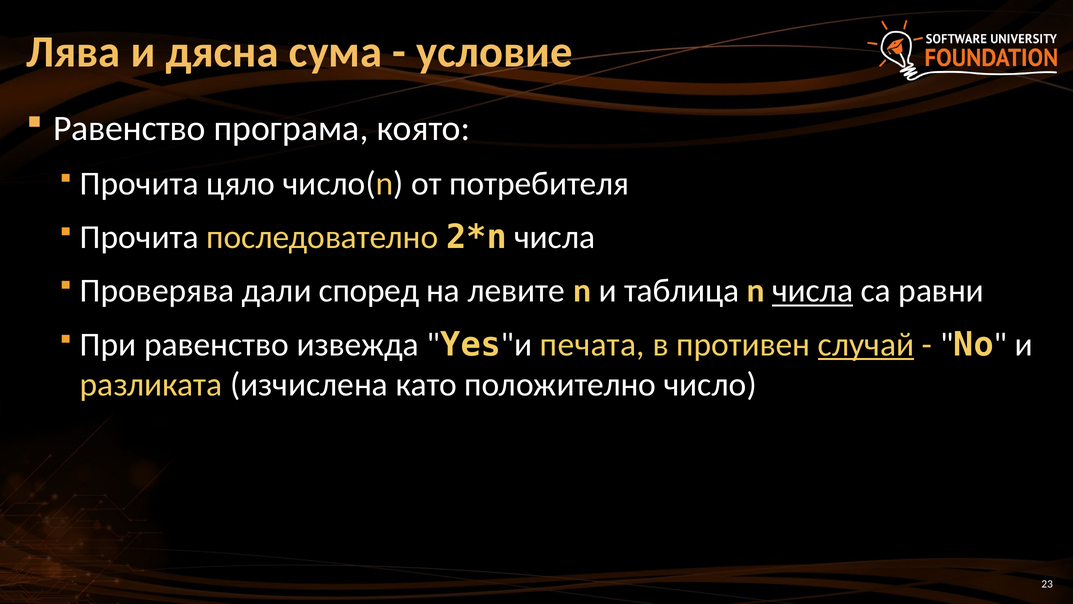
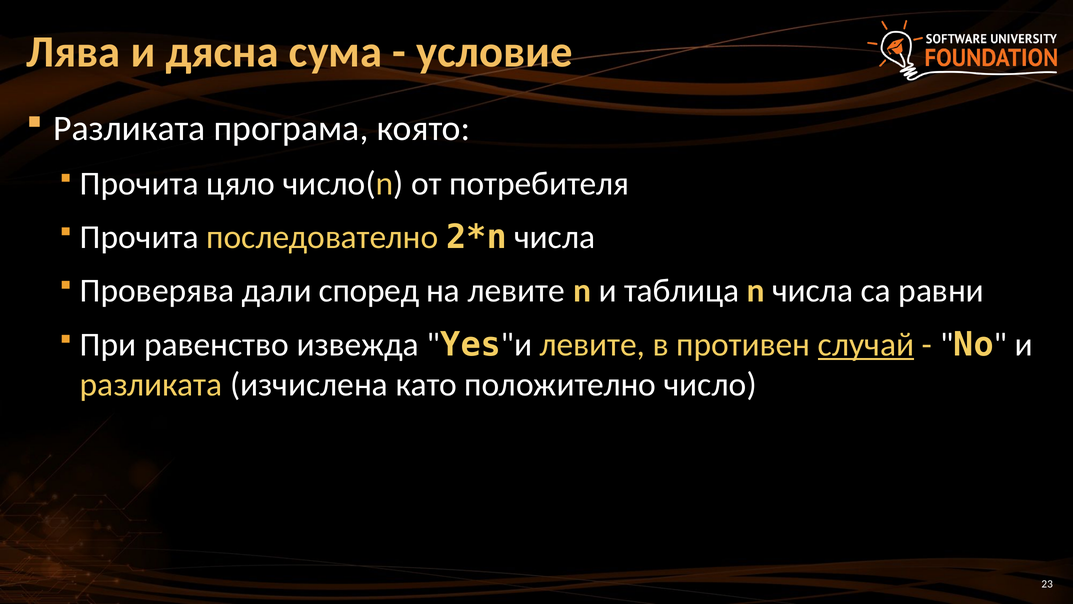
Равенство at (129, 129): Равенство -> Разликата
числа at (813, 291) underline: present -> none
Yes"и печата: печата -> левите
